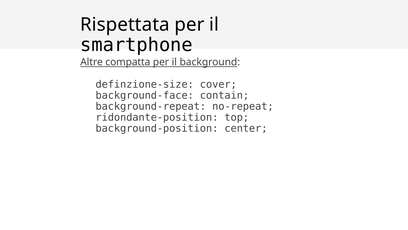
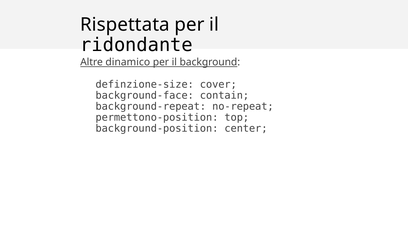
smartphone: smartphone -> ridondante
compatta: compatta -> dinamico
ridondante-position: ridondante-position -> permettono-position
